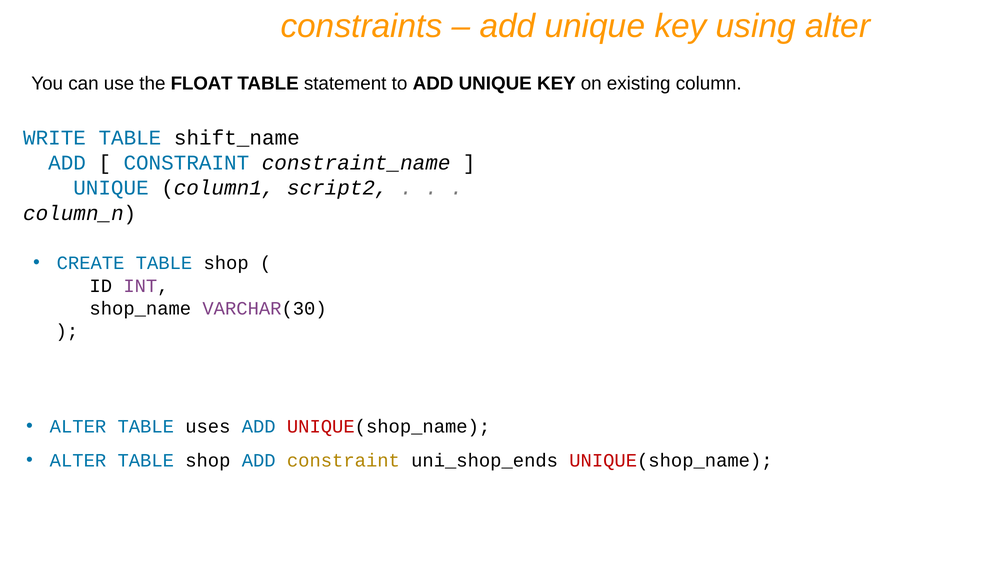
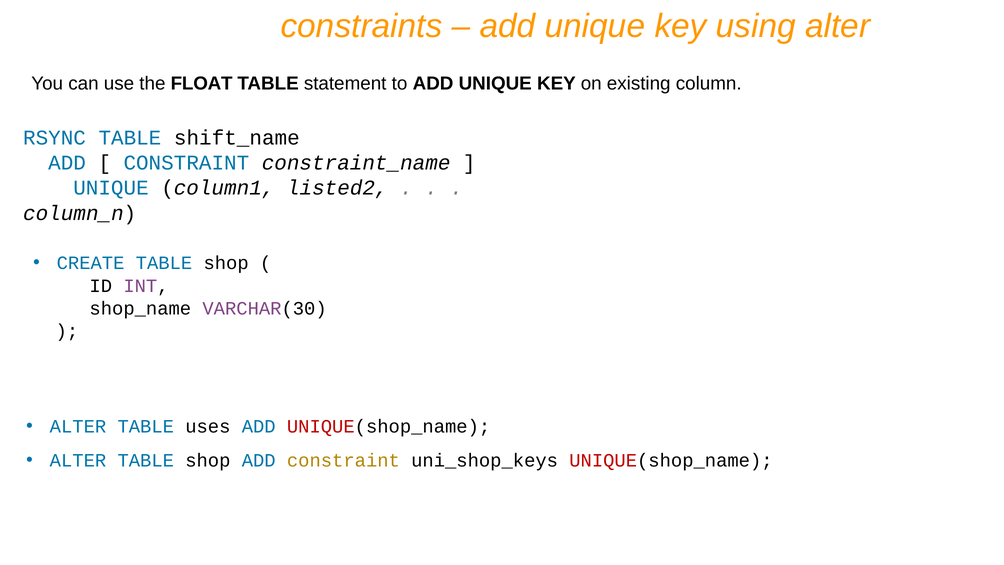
WRITE: WRITE -> RSYNC
script2: script2 -> listed2
uni_shop_ends: uni_shop_ends -> uni_shop_keys
